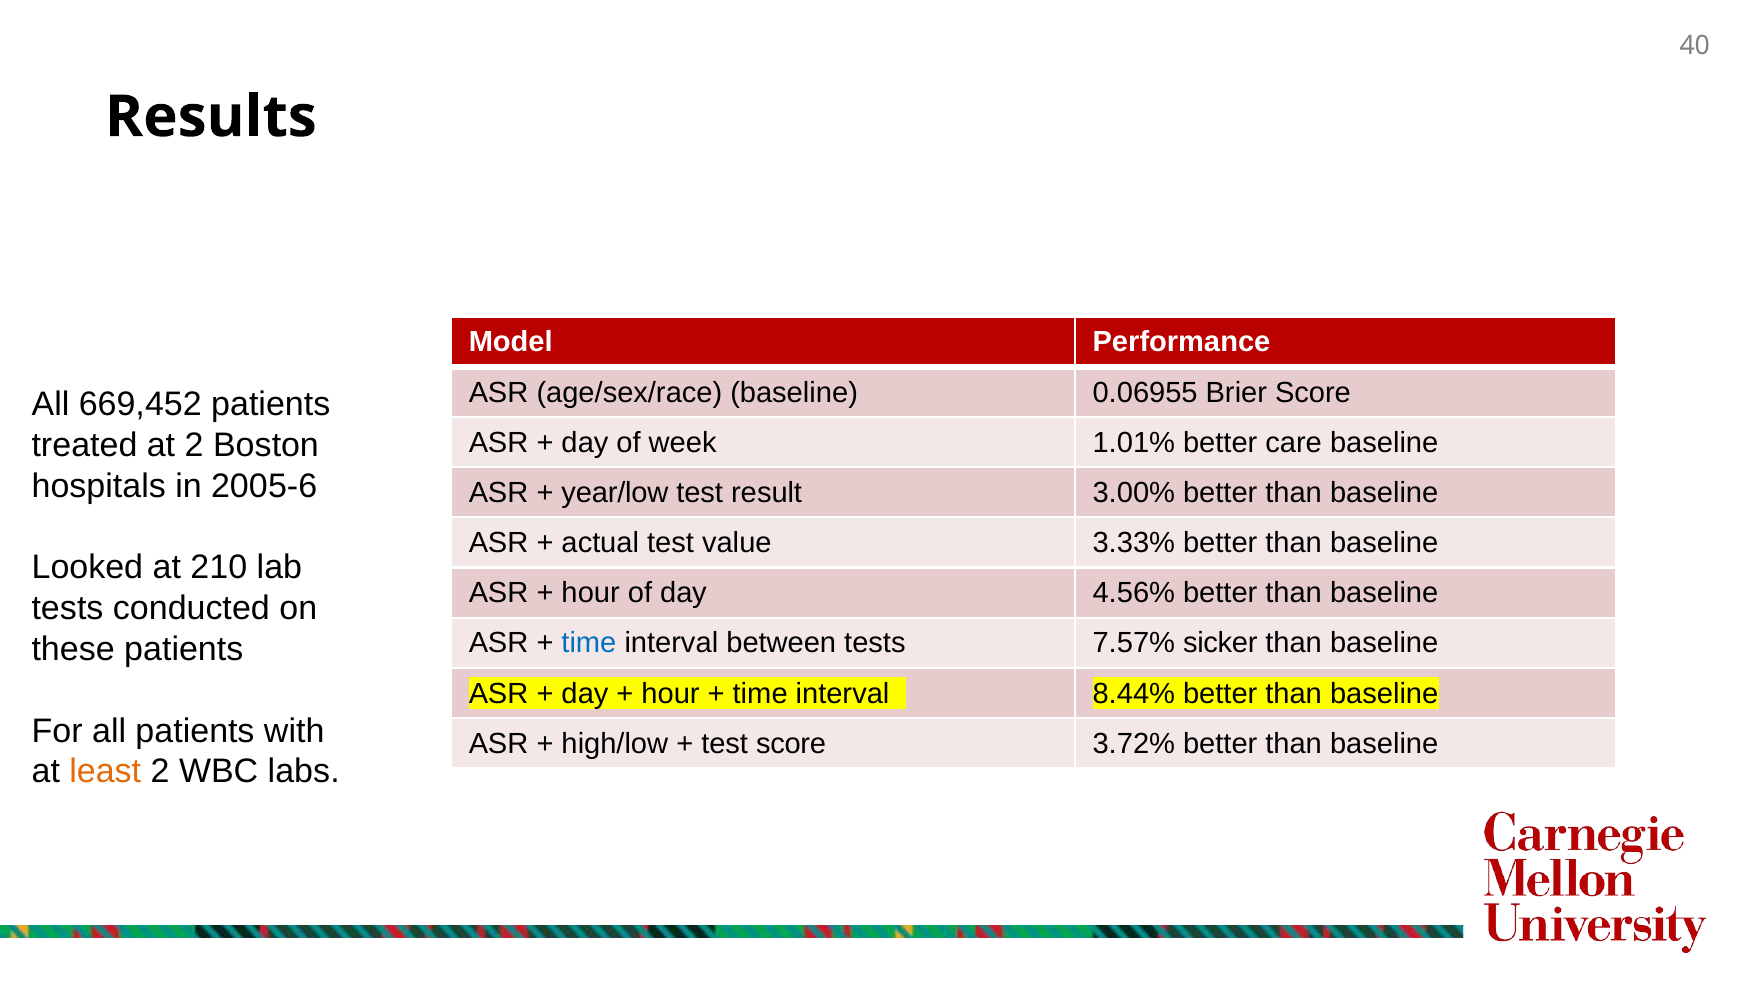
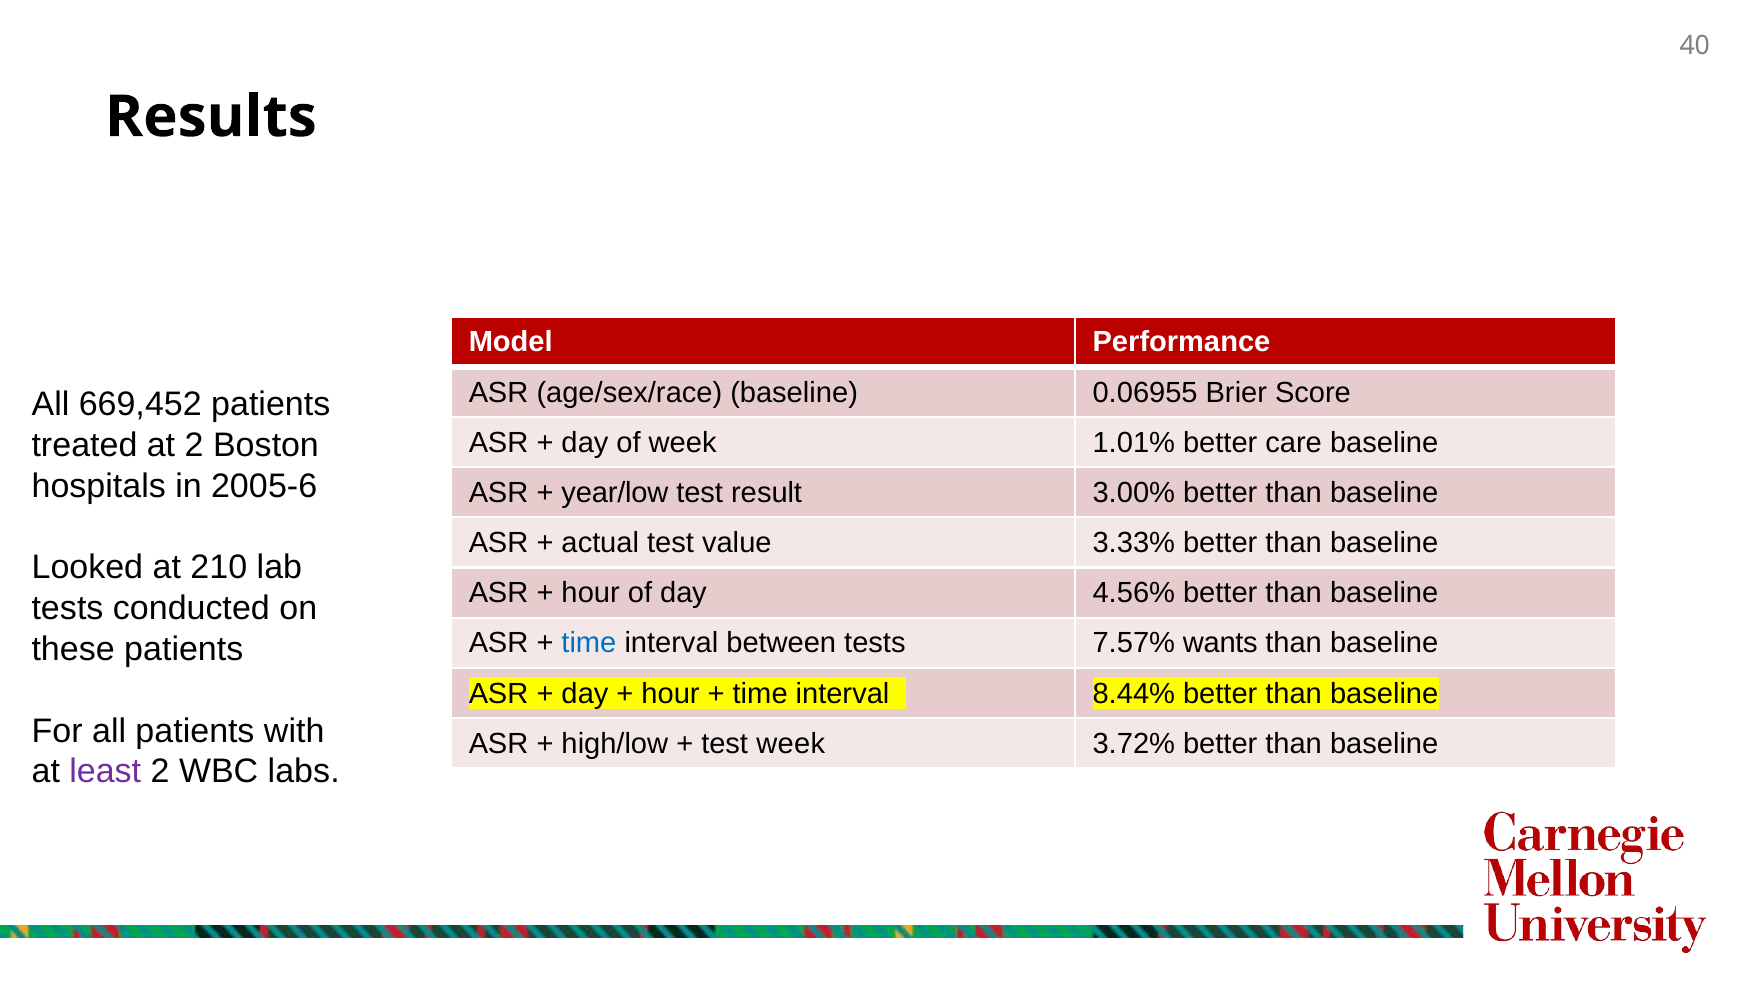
sicker: sicker -> wants
test score: score -> week
least colour: orange -> purple
